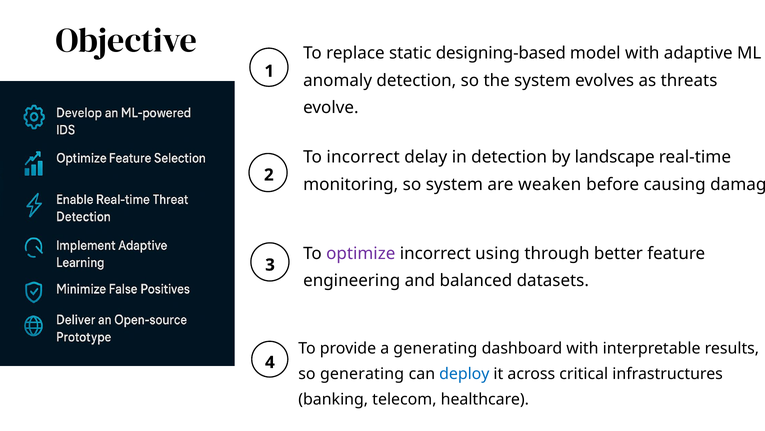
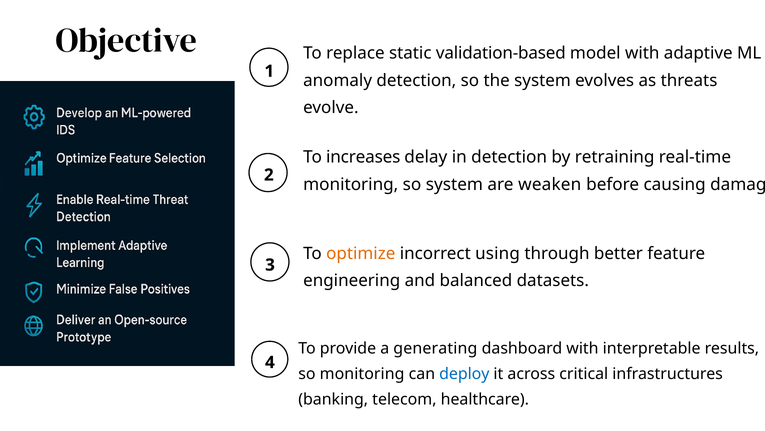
designing-based: designing-based -> validation-based
To incorrect: incorrect -> increases
landscape: landscape -> retraining
optimize colour: purple -> orange
so generating: generating -> monitoring
